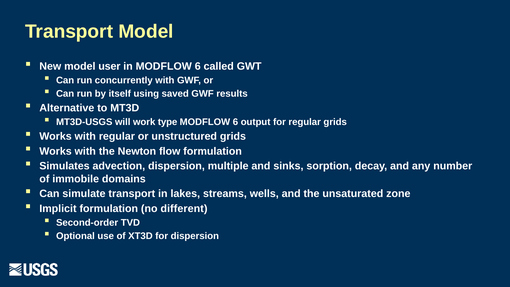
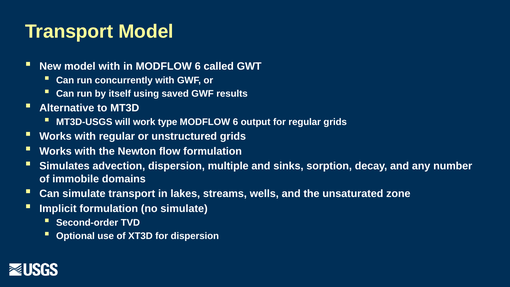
model user: user -> with
no different: different -> simulate
